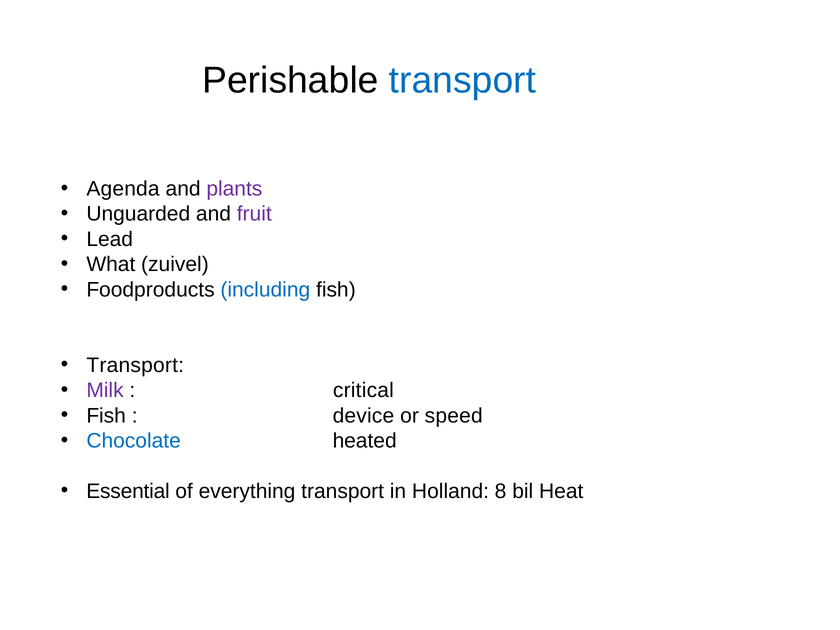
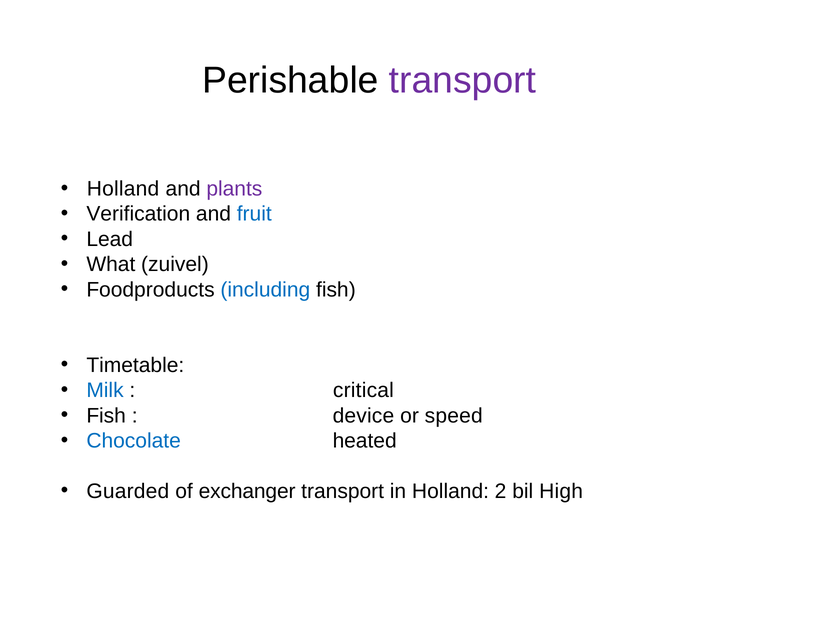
transport at (463, 80) colour: blue -> purple
Agenda at (123, 189): Agenda -> Holland
Unguarded: Unguarded -> Verification
fruit colour: purple -> blue
Transport at (135, 365): Transport -> Timetable
Milk colour: purple -> blue
Essential: Essential -> Guarded
everything: everything -> exchanger
8: 8 -> 2
Heat: Heat -> High
